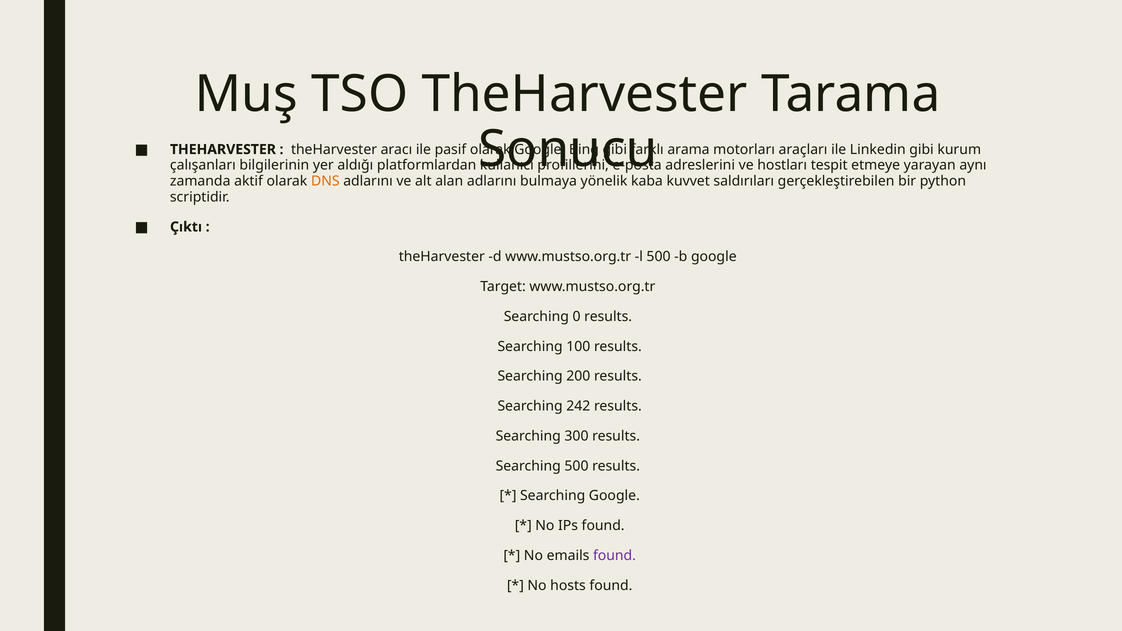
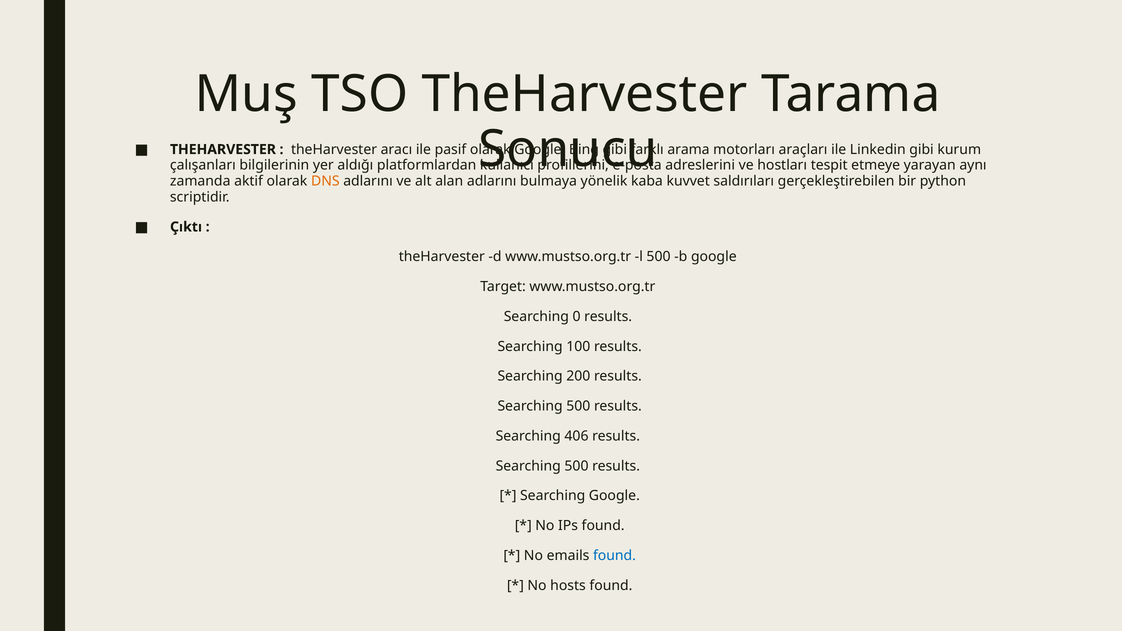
242 at (578, 406): 242 -> 500
300: 300 -> 406
found at (615, 556) colour: purple -> blue
